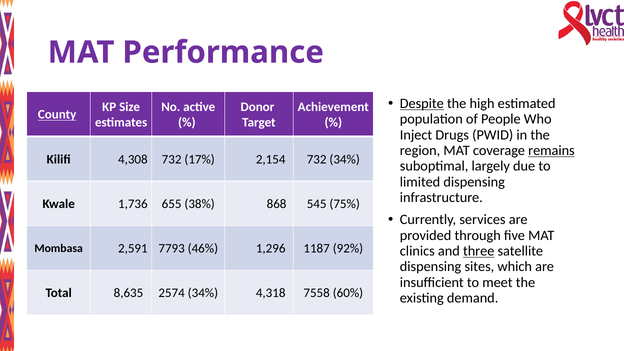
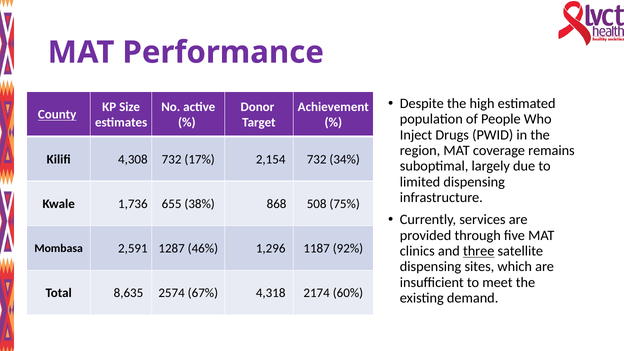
Despite underline: present -> none
remains underline: present -> none
545: 545 -> 508
7793: 7793 -> 1287
2574 34%: 34% -> 67%
7558: 7558 -> 2174
